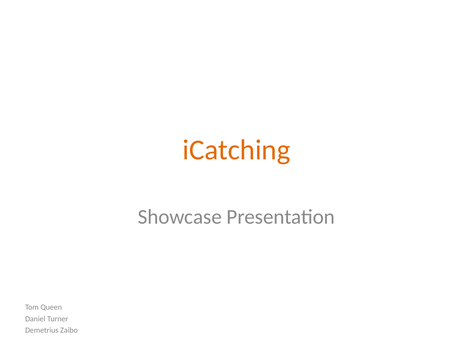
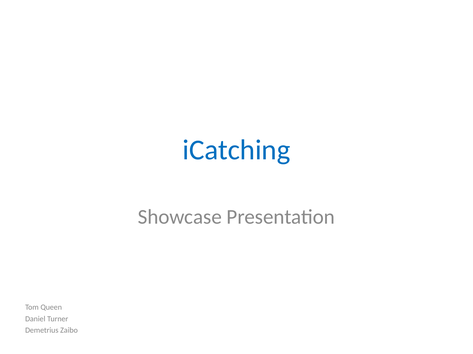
iCatching colour: orange -> blue
